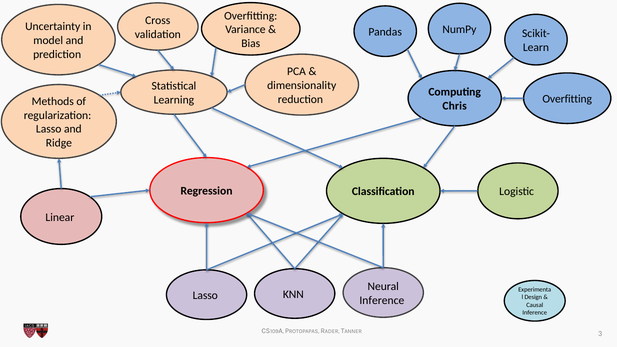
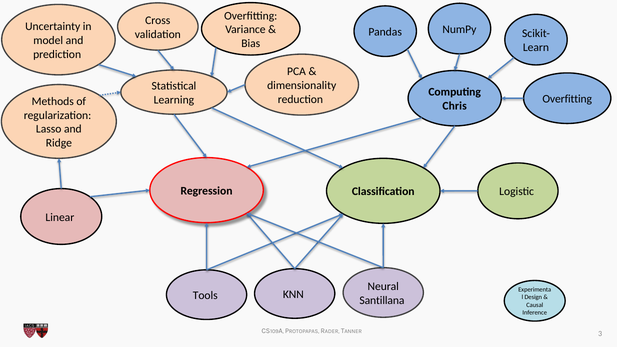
Lasso at (205, 295): Lasso -> Tools
Inference at (382, 300): Inference -> Santillana
